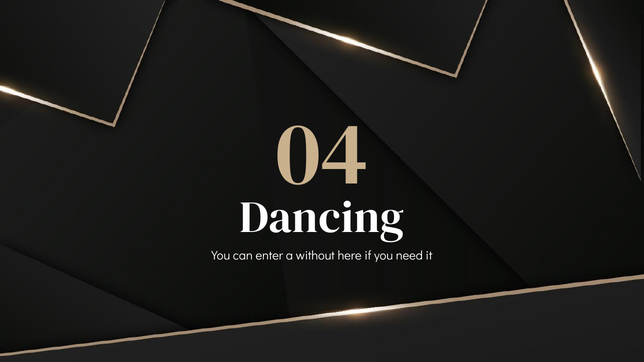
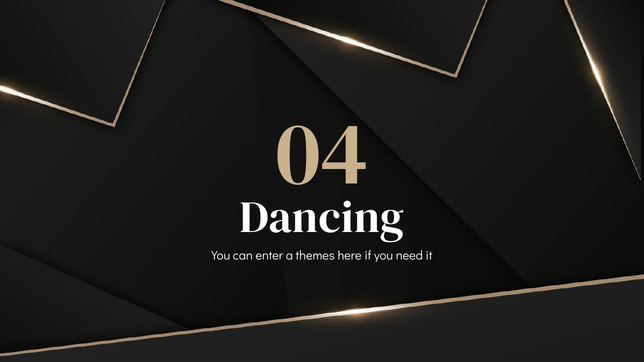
without: without -> themes
